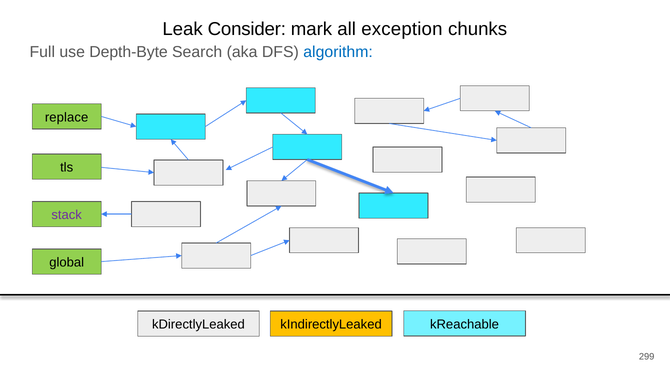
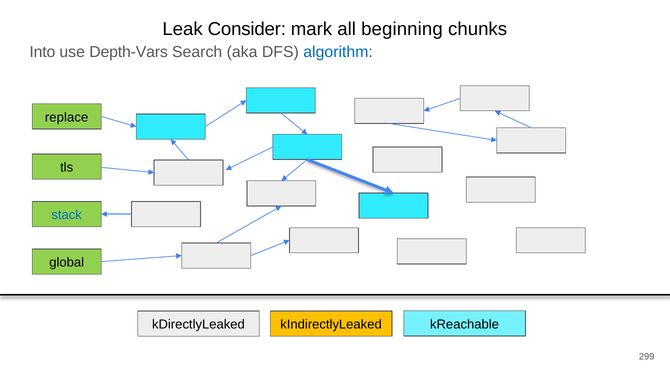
exception: exception -> beginning
Full: Full -> Into
Depth-Byte: Depth-Byte -> Depth-Vars
stack colour: purple -> blue
